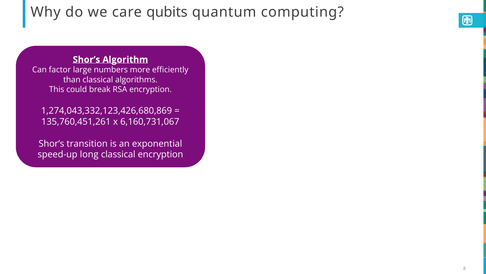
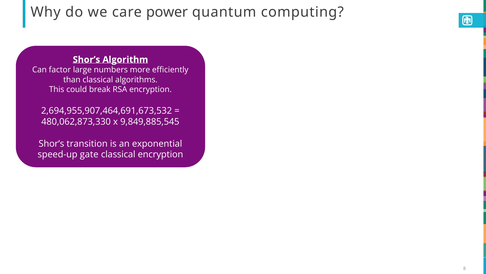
qubits: qubits -> power
1,274,043,332,123,426,680,869: 1,274,043,332,123,426,680,869 -> 2,694,955,907,464,691,673,532
135,760,451,261: 135,760,451,261 -> 480,062,873,330
6,160,731,067: 6,160,731,067 -> 9,849,885,545
long: long -> gate
